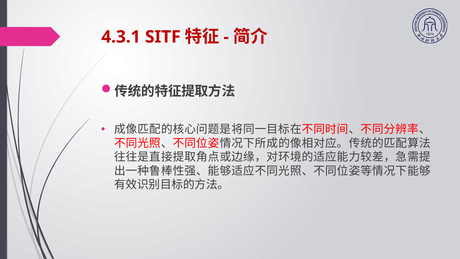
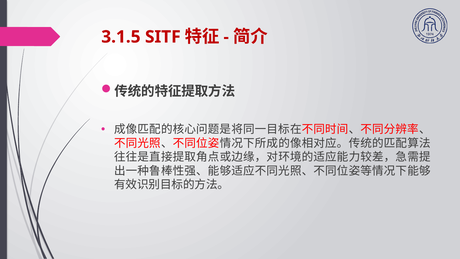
4.3.1: 4.3.1 -> 3.1.5
